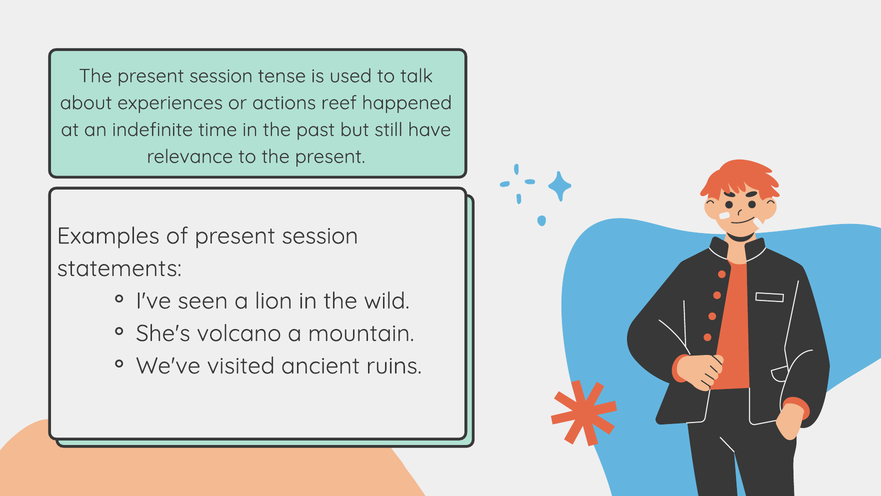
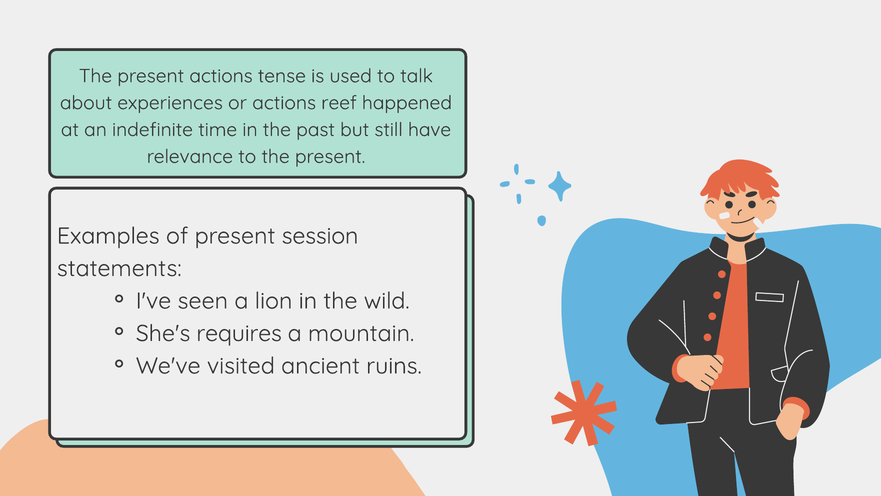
The present session: session -> actions
volcano: volcano -> requires
